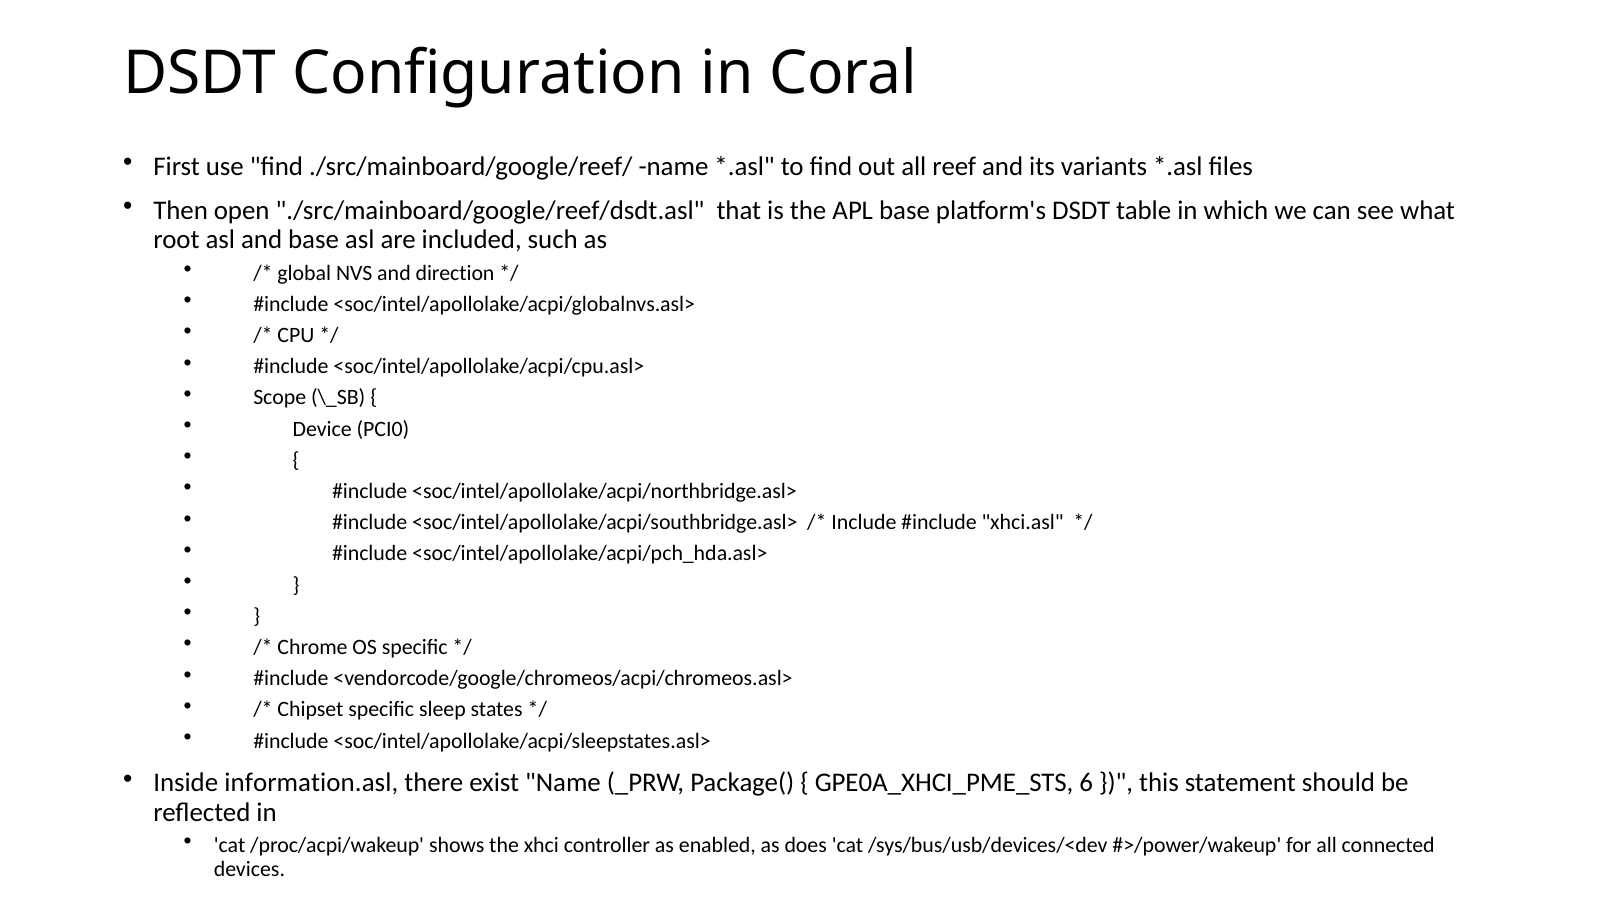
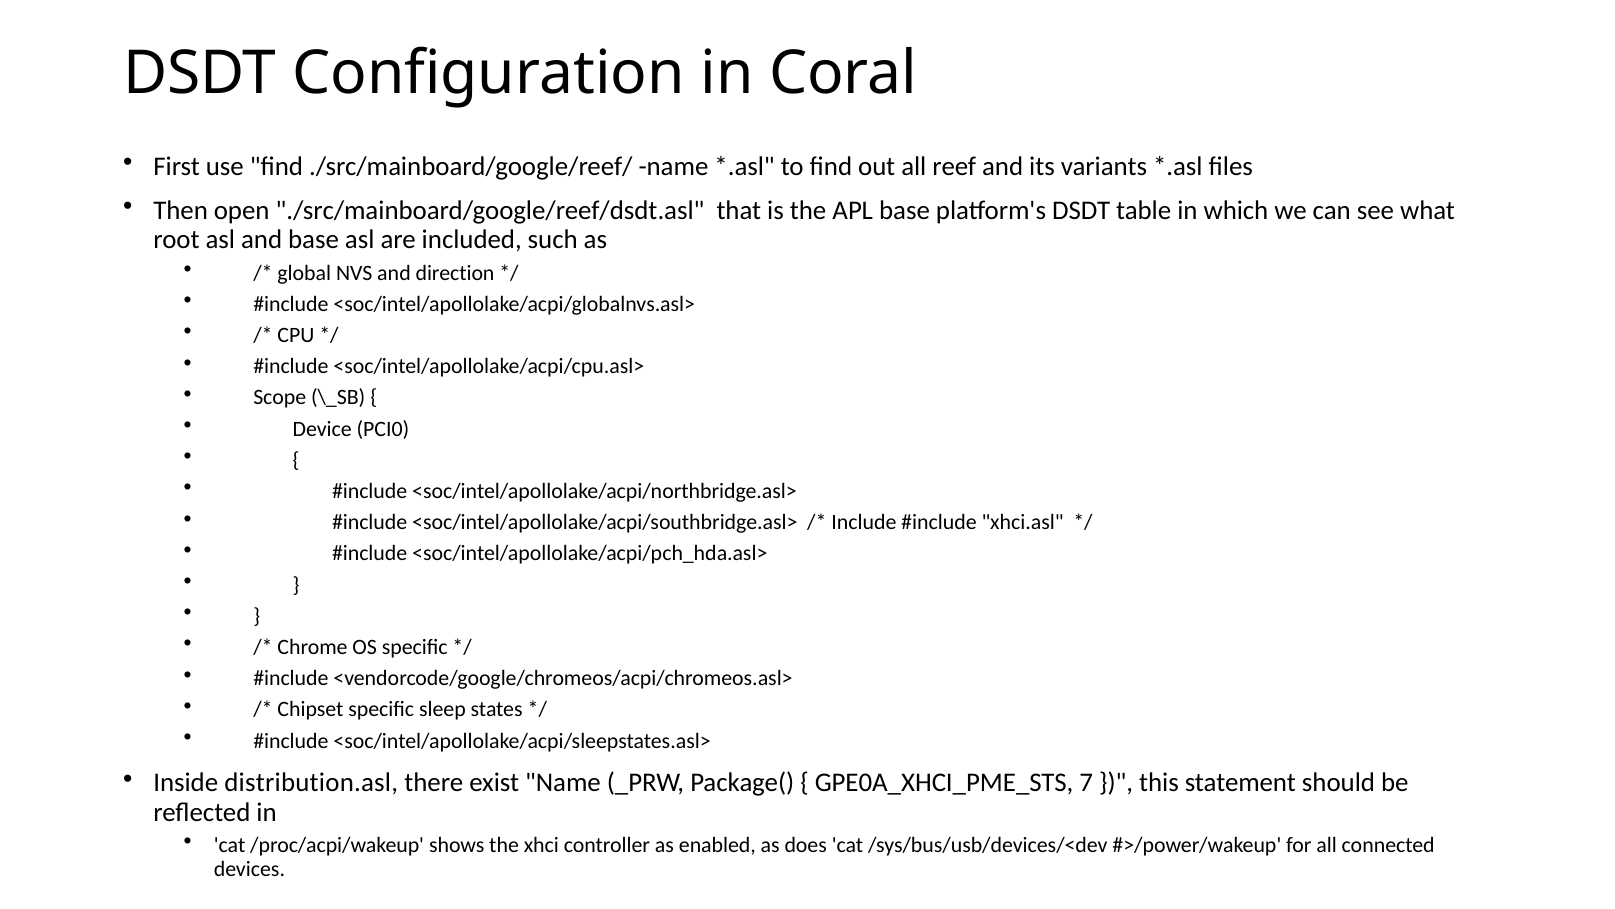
information.asl: information.asl -> distribution.asl
6: 6 -> 7
